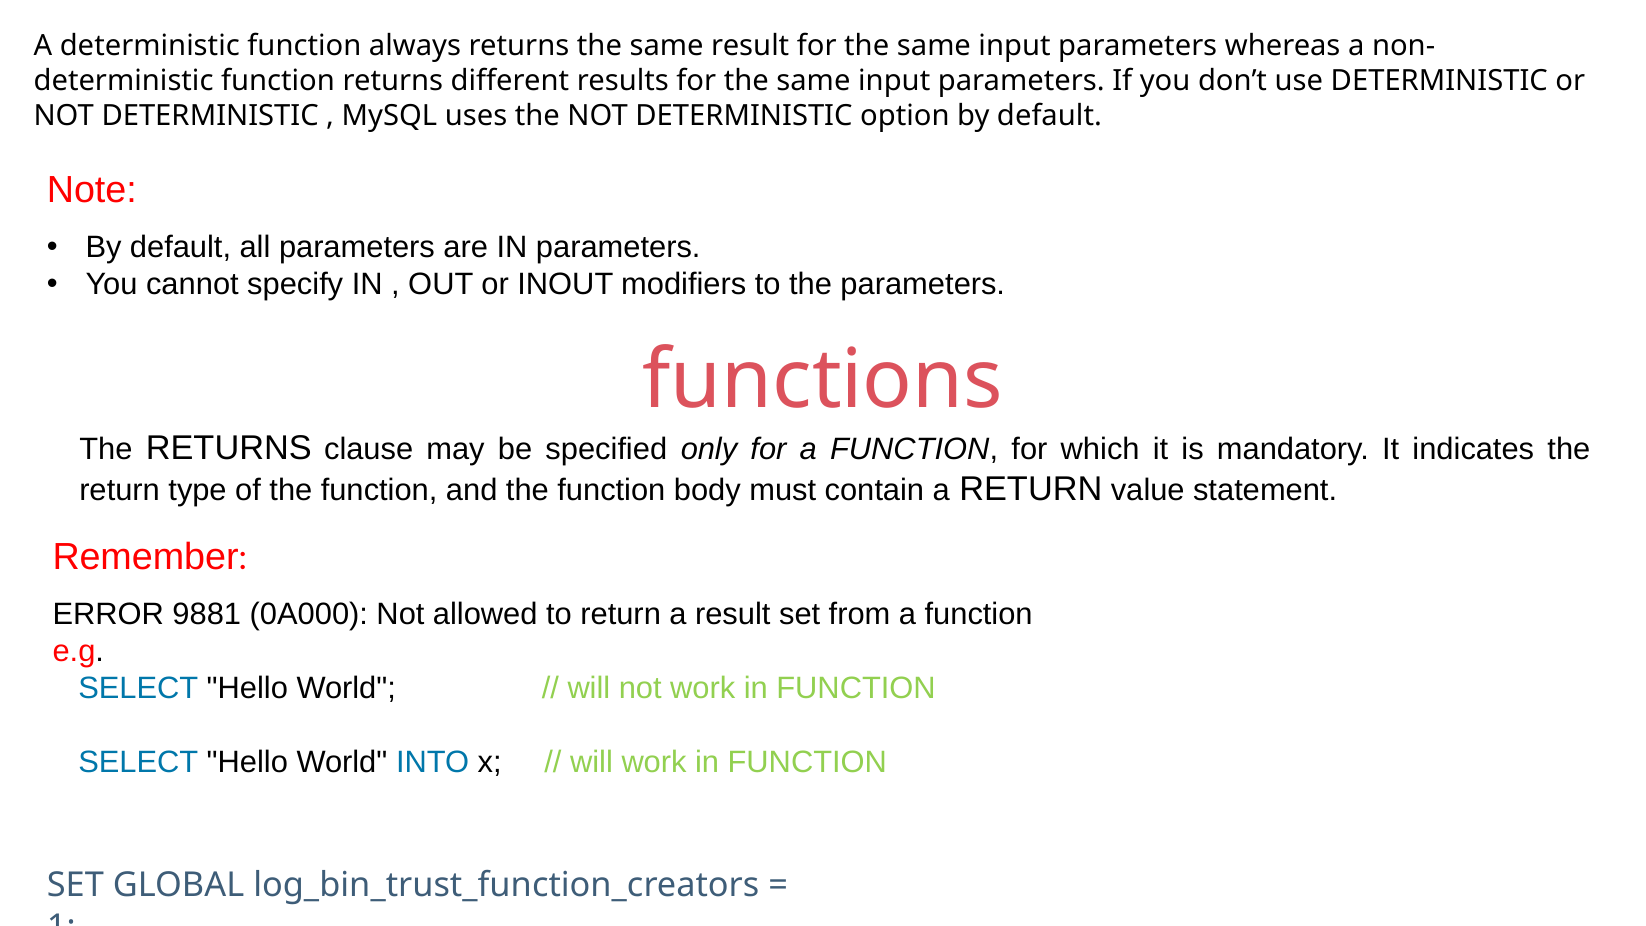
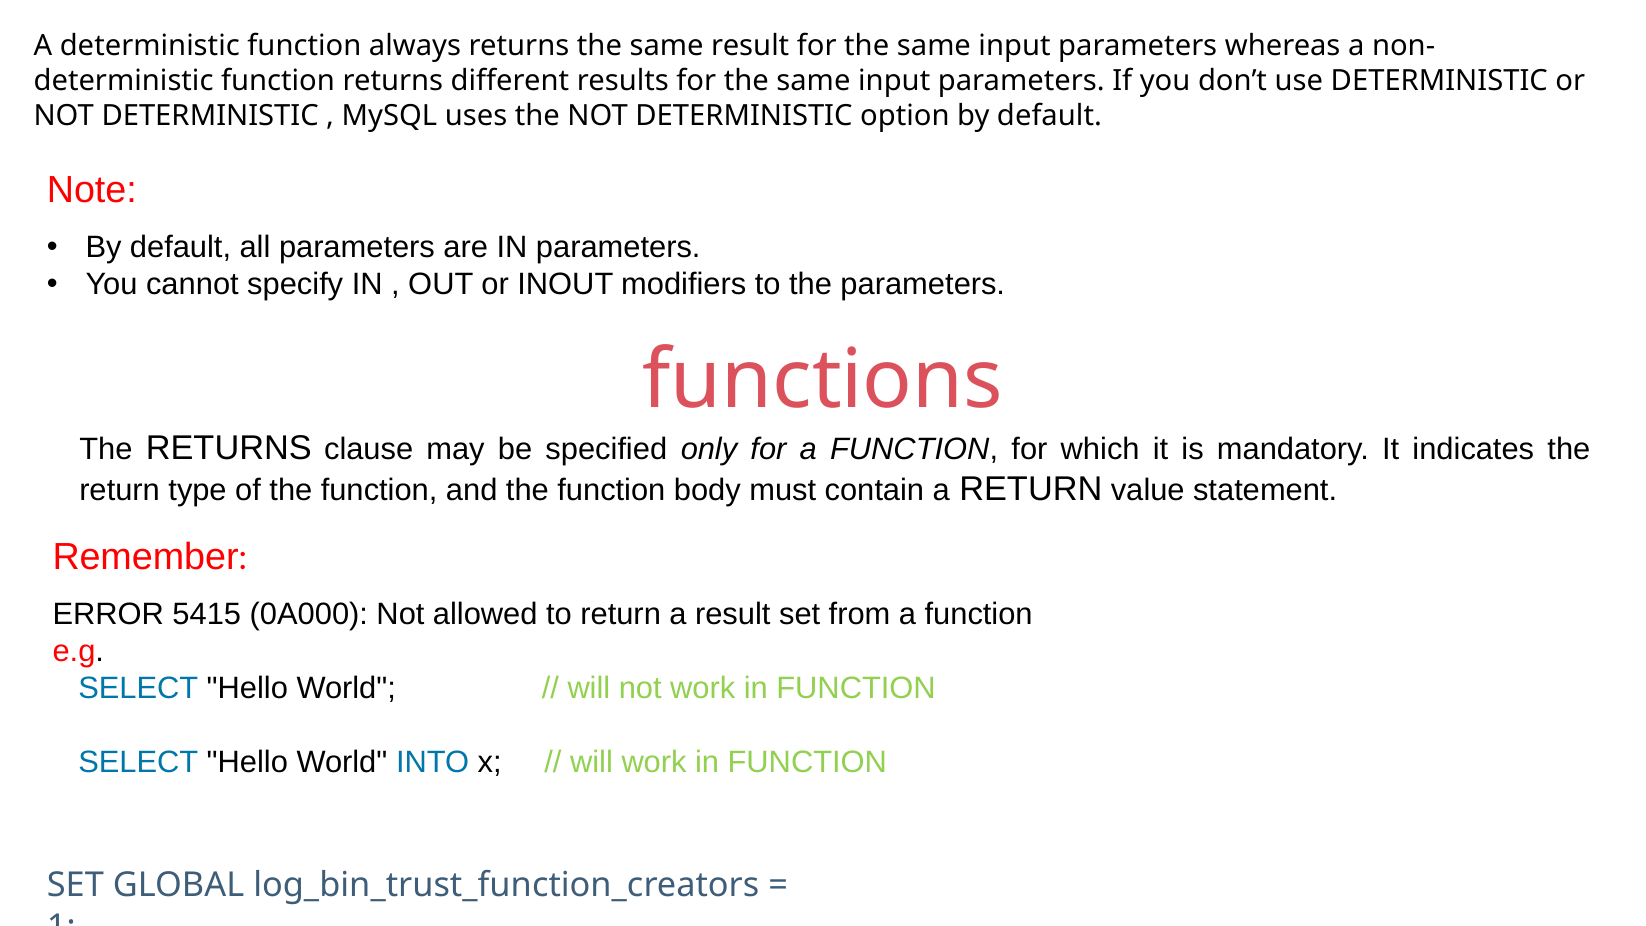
9881: 9881 -> 5415
